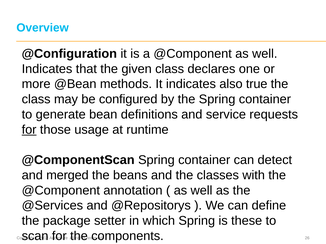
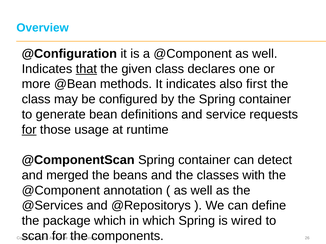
that underline: none -> present
true: true -> first
package setter: setter -> which
these: these -> wired
